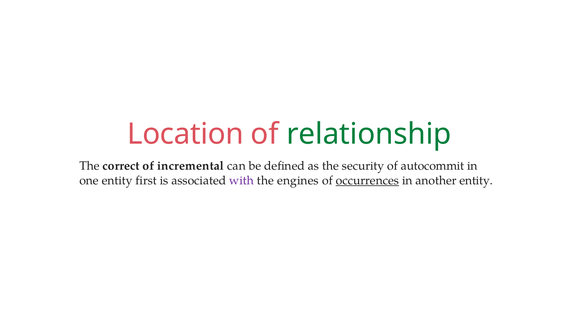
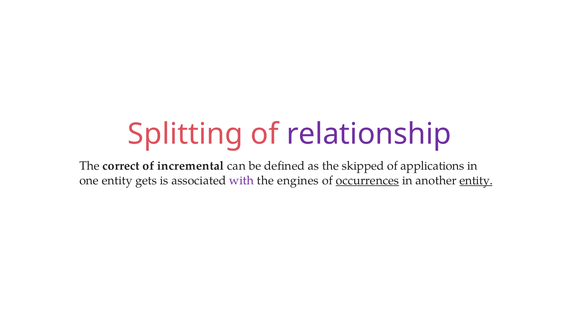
Location: Location -> Splitting
relationship colour: green -> purple
security: security -> skipped
autocommit: autocommit -> applications
first: first -> gets
entity at (476, 180) underline: none -> present
